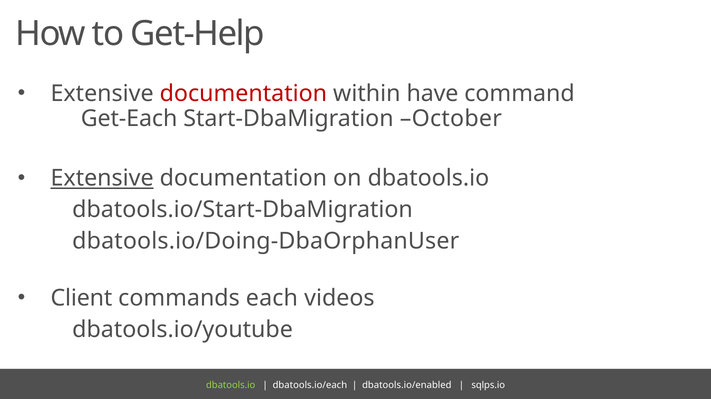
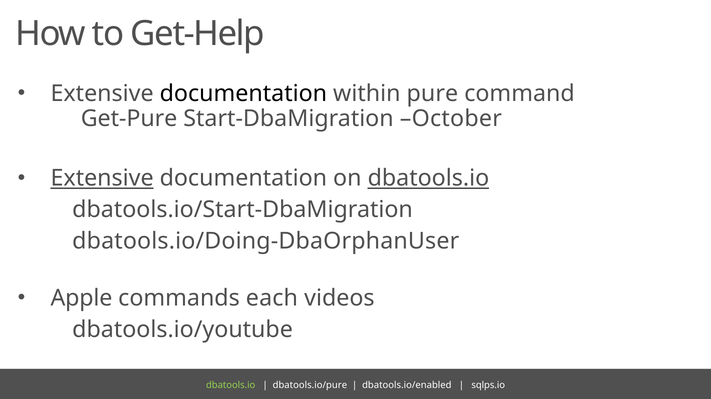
documentation at (243, 94) colour: red -> black
have: have -> pure
Get-Each: Get-Each -> Get-Pure
dbatools.io at (428, 178) underline: none -> present
Client: Client -> Apple
dbatools.io/each: dbatools.io/each -> dbatools.io/pure
